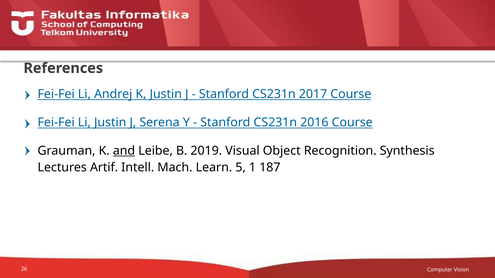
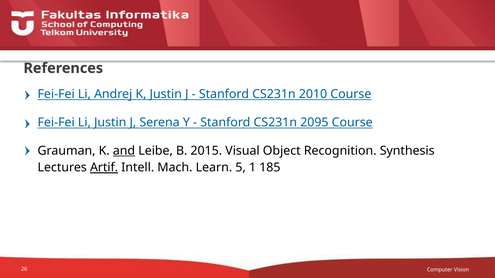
2017: 2017 -> 2010
2016: 2016 -> 2095
2019: 2019 -> 2015
Artif underline: none -> present
187: 187 -> 185
